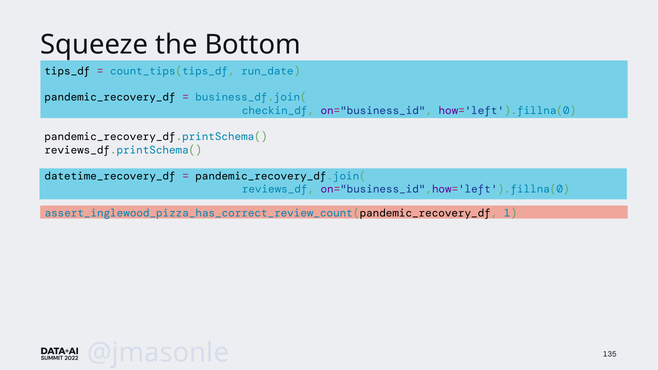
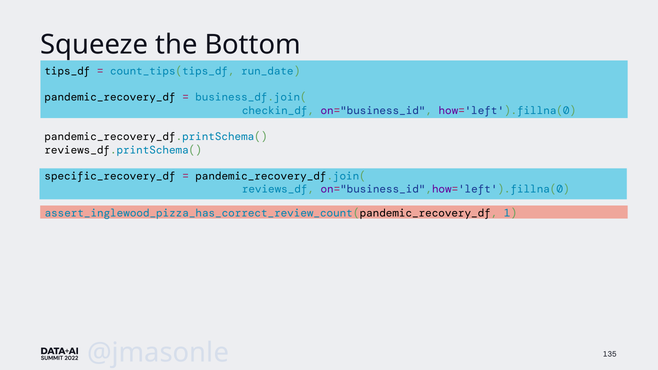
datetime_recovery_df: datetime_recovery_df -> specific_recovery_df
